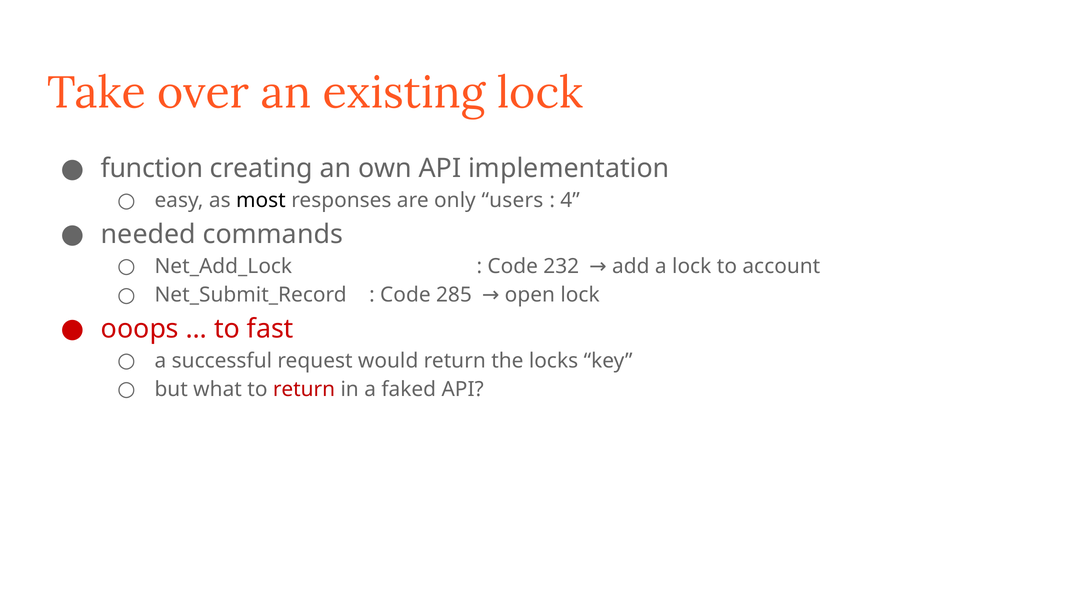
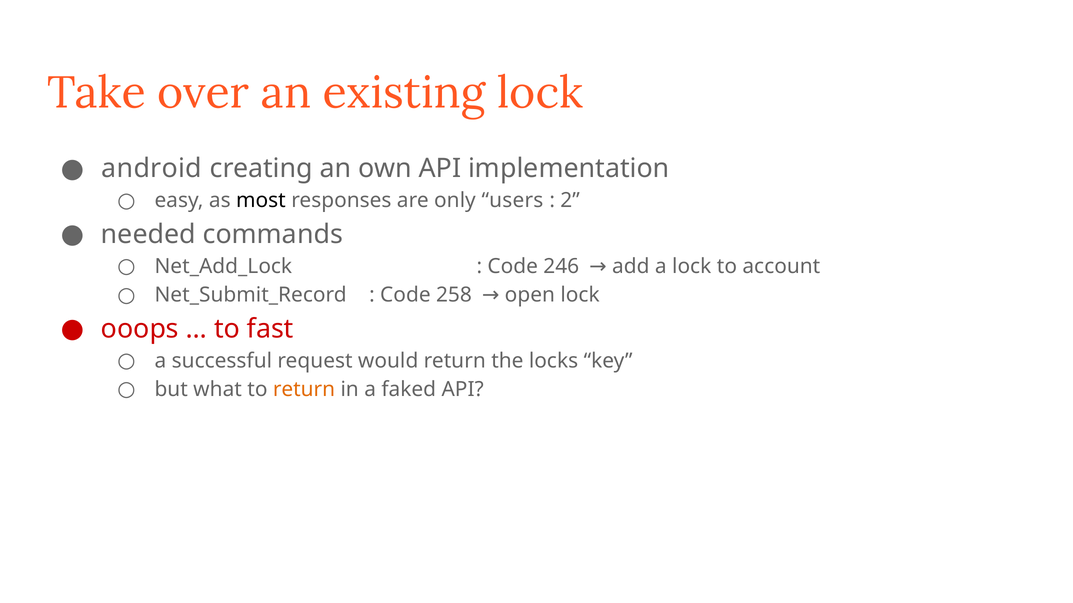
function: function -> android
4: 4 -> 2
232: 232 -> 246
285: 285 -> 258
return at (304, 390) colour: red -> orange
